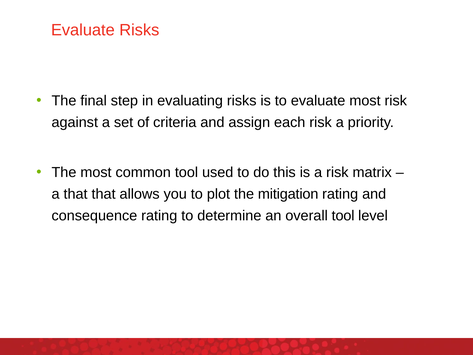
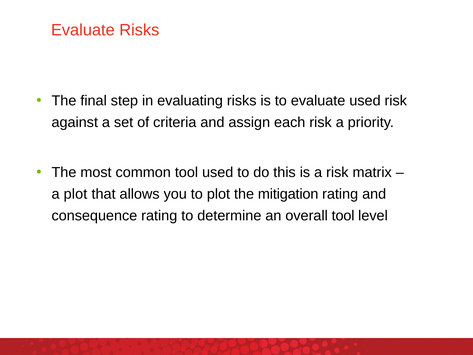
evaluate most: most -> used
a that: that -> plot
